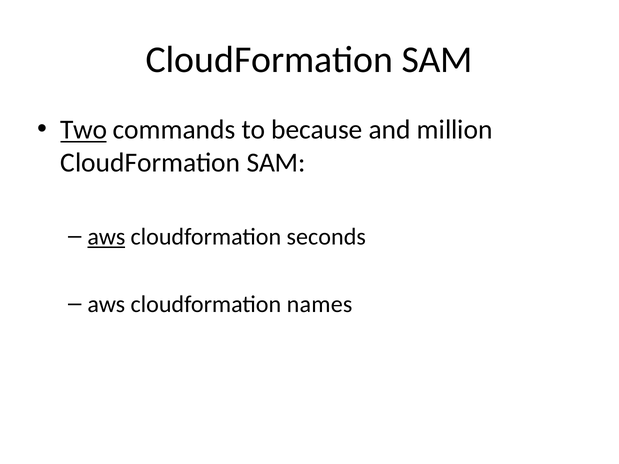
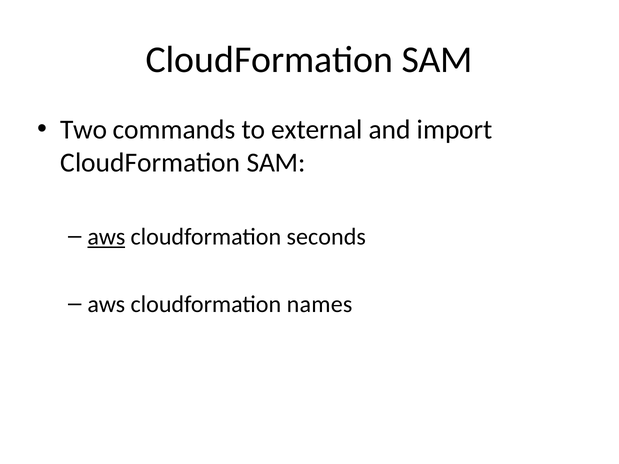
Two underline: present -> none
because: because -> external
million: million -> import
